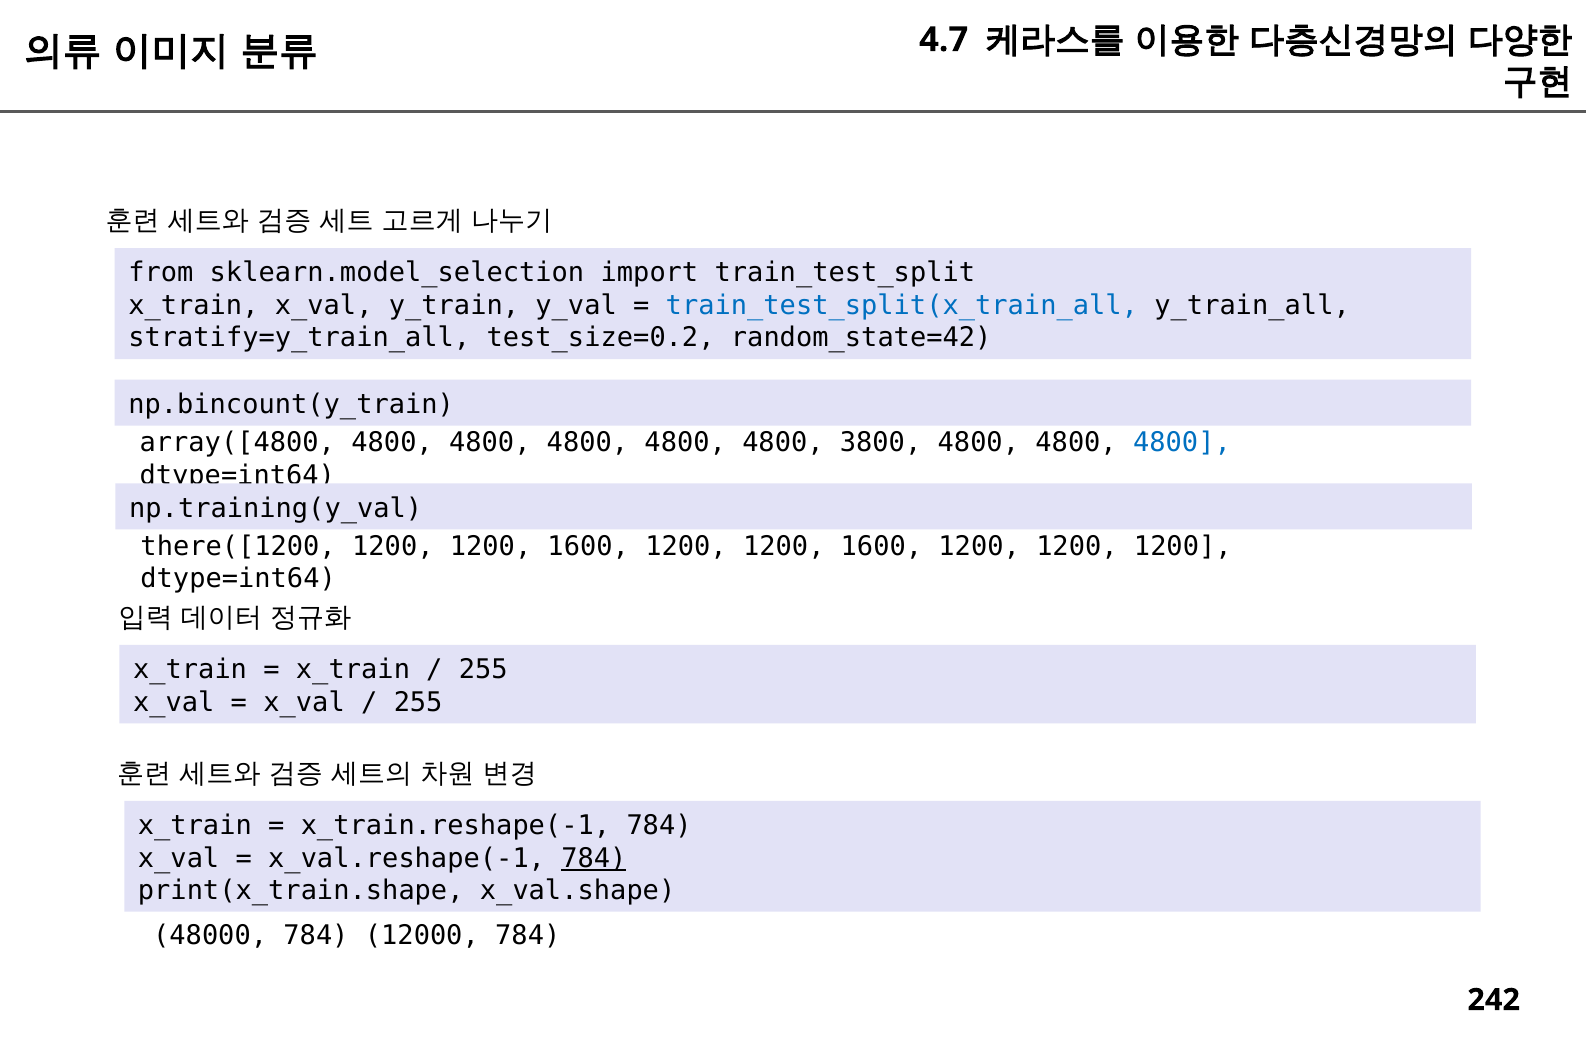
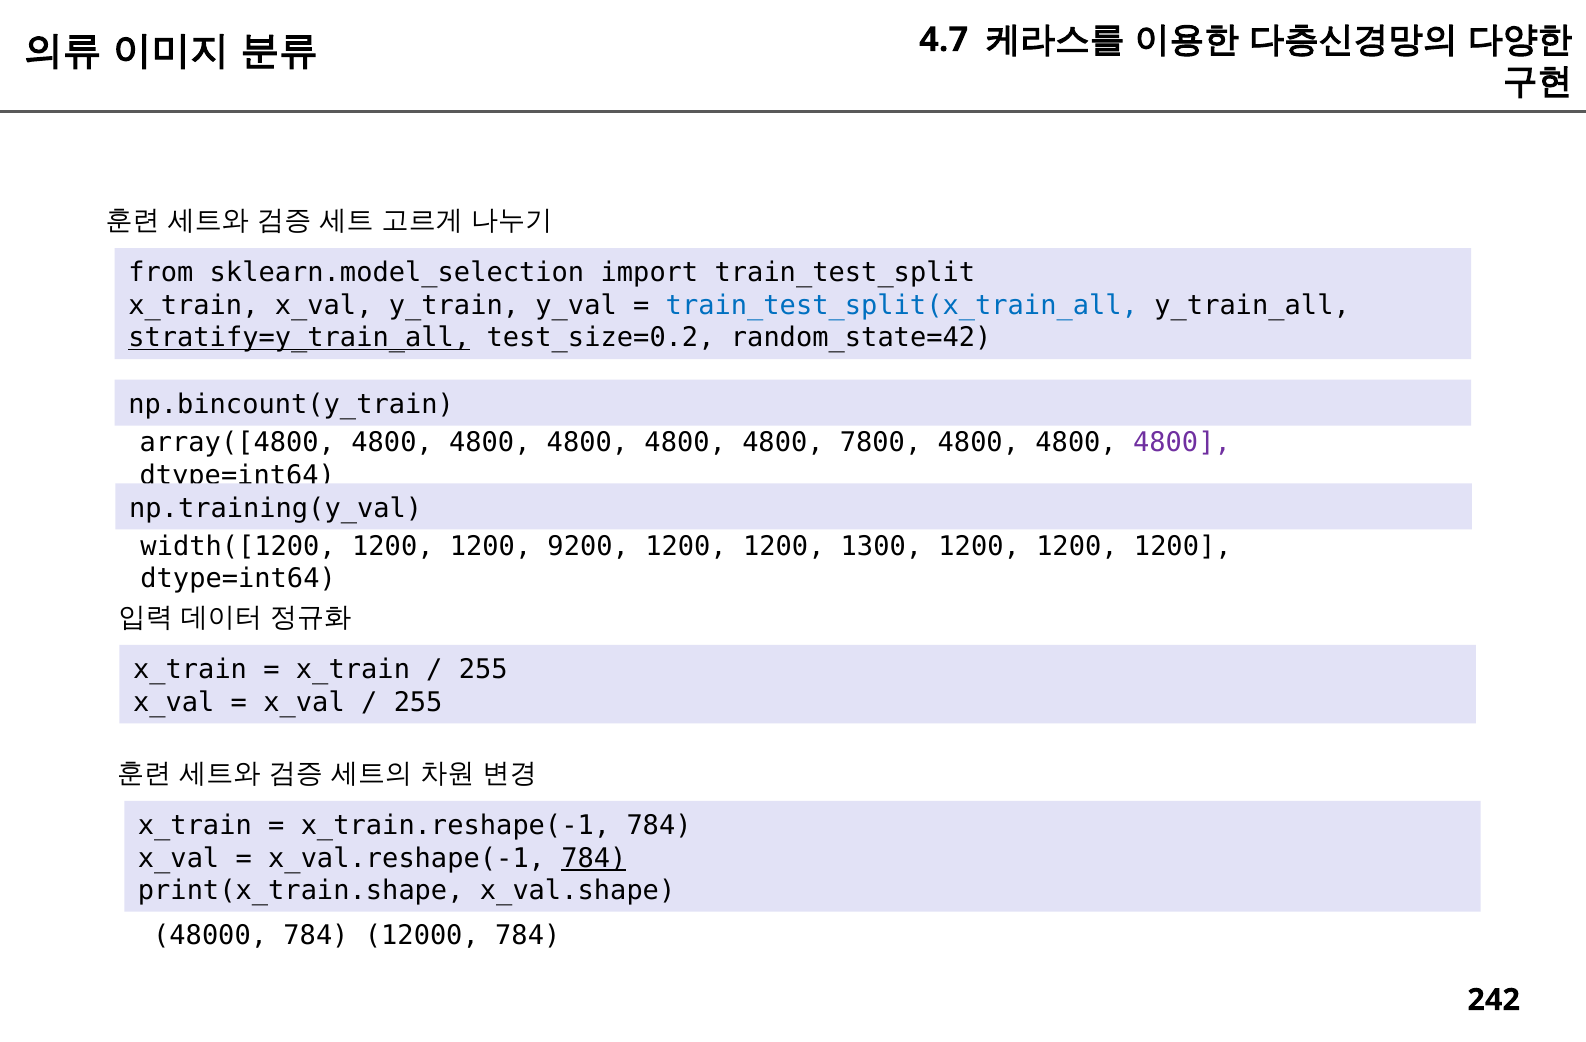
stratify=y_train_all underline: none -> present
3800: 3800 -> 7800
4800 at (1182, 443) colour: blue -> purple
there([1200: there([1200 -> width([1200
1600 at (588, 546): 1600 -> 9200
1600 at (881, 546): 1600 -> 1300
